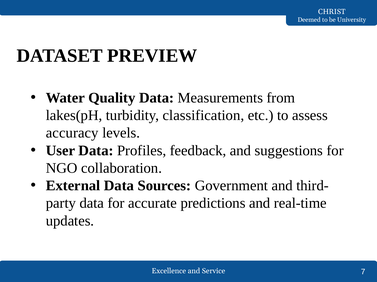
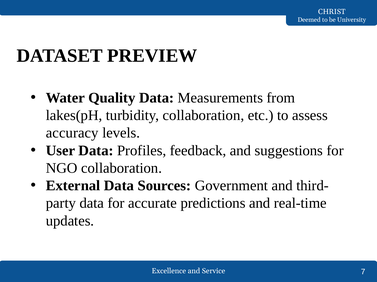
turbidity classification: classification -> collaboration
